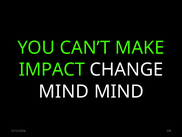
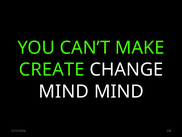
IMPACT: IMPACT -> CREATE
